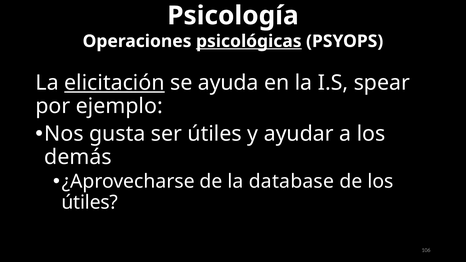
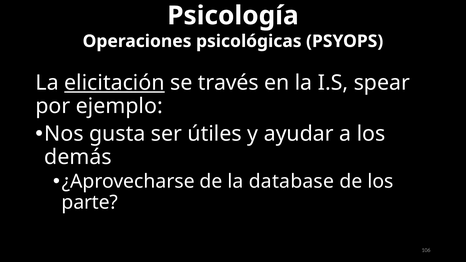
psicológicas underline: present -> none
ayuda: ayuda -> través
útiles at (90, 203): útiles -> parte
